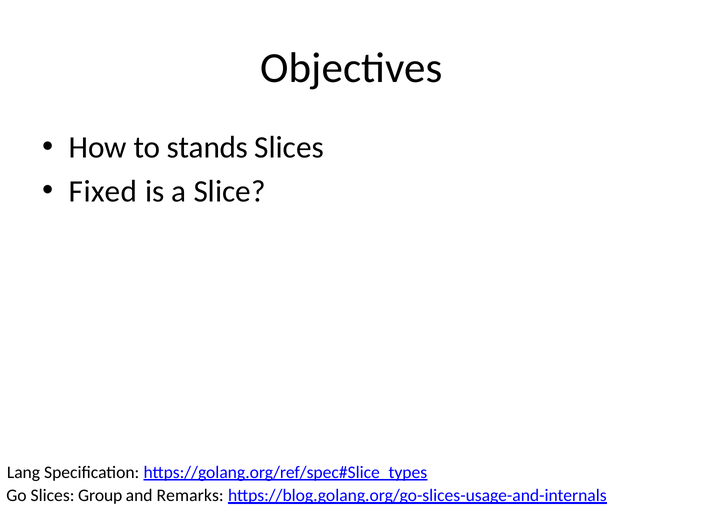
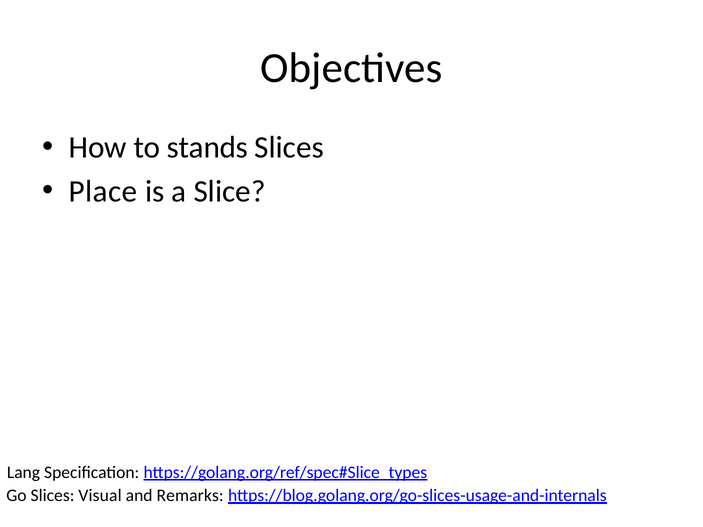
Fixed: Fixed -> Place
Group: Group -> Visual
